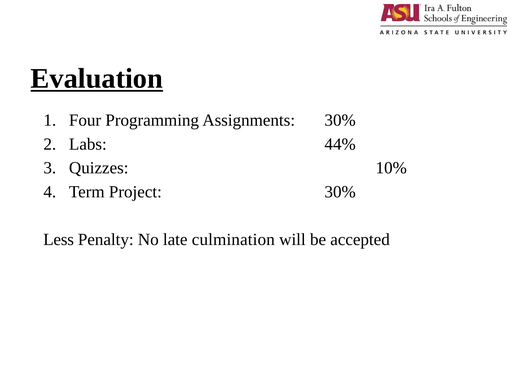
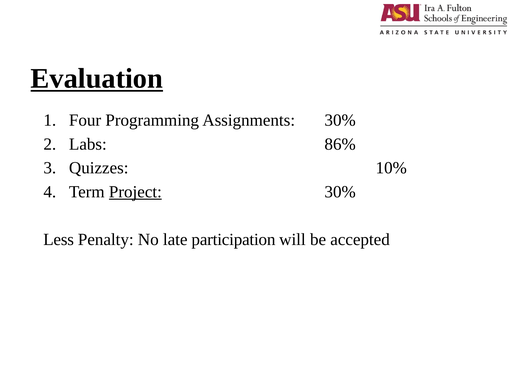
44%: 44% -> 86%
Project underline: none -> present
culmination: culmination -> participation
